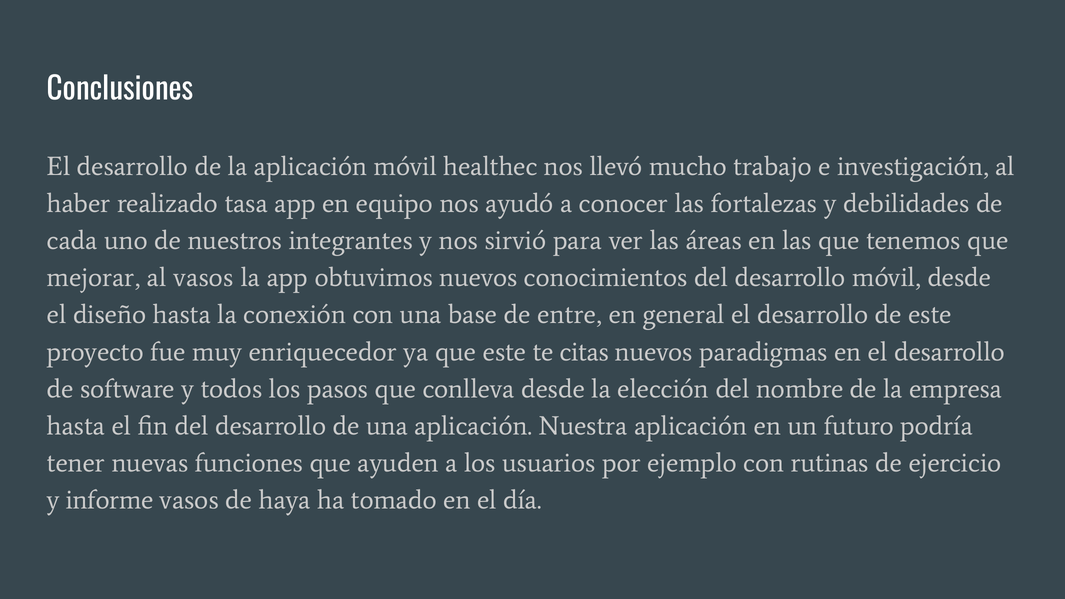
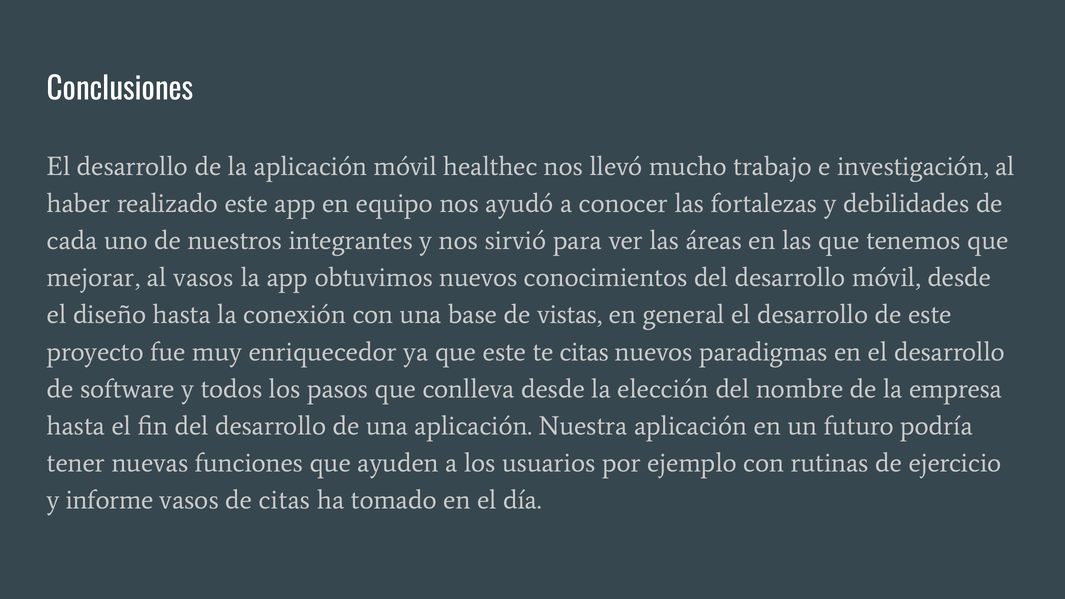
realizado tasa: tasa -> este
entre: entre -> vistas
de haya: haya -> citas
